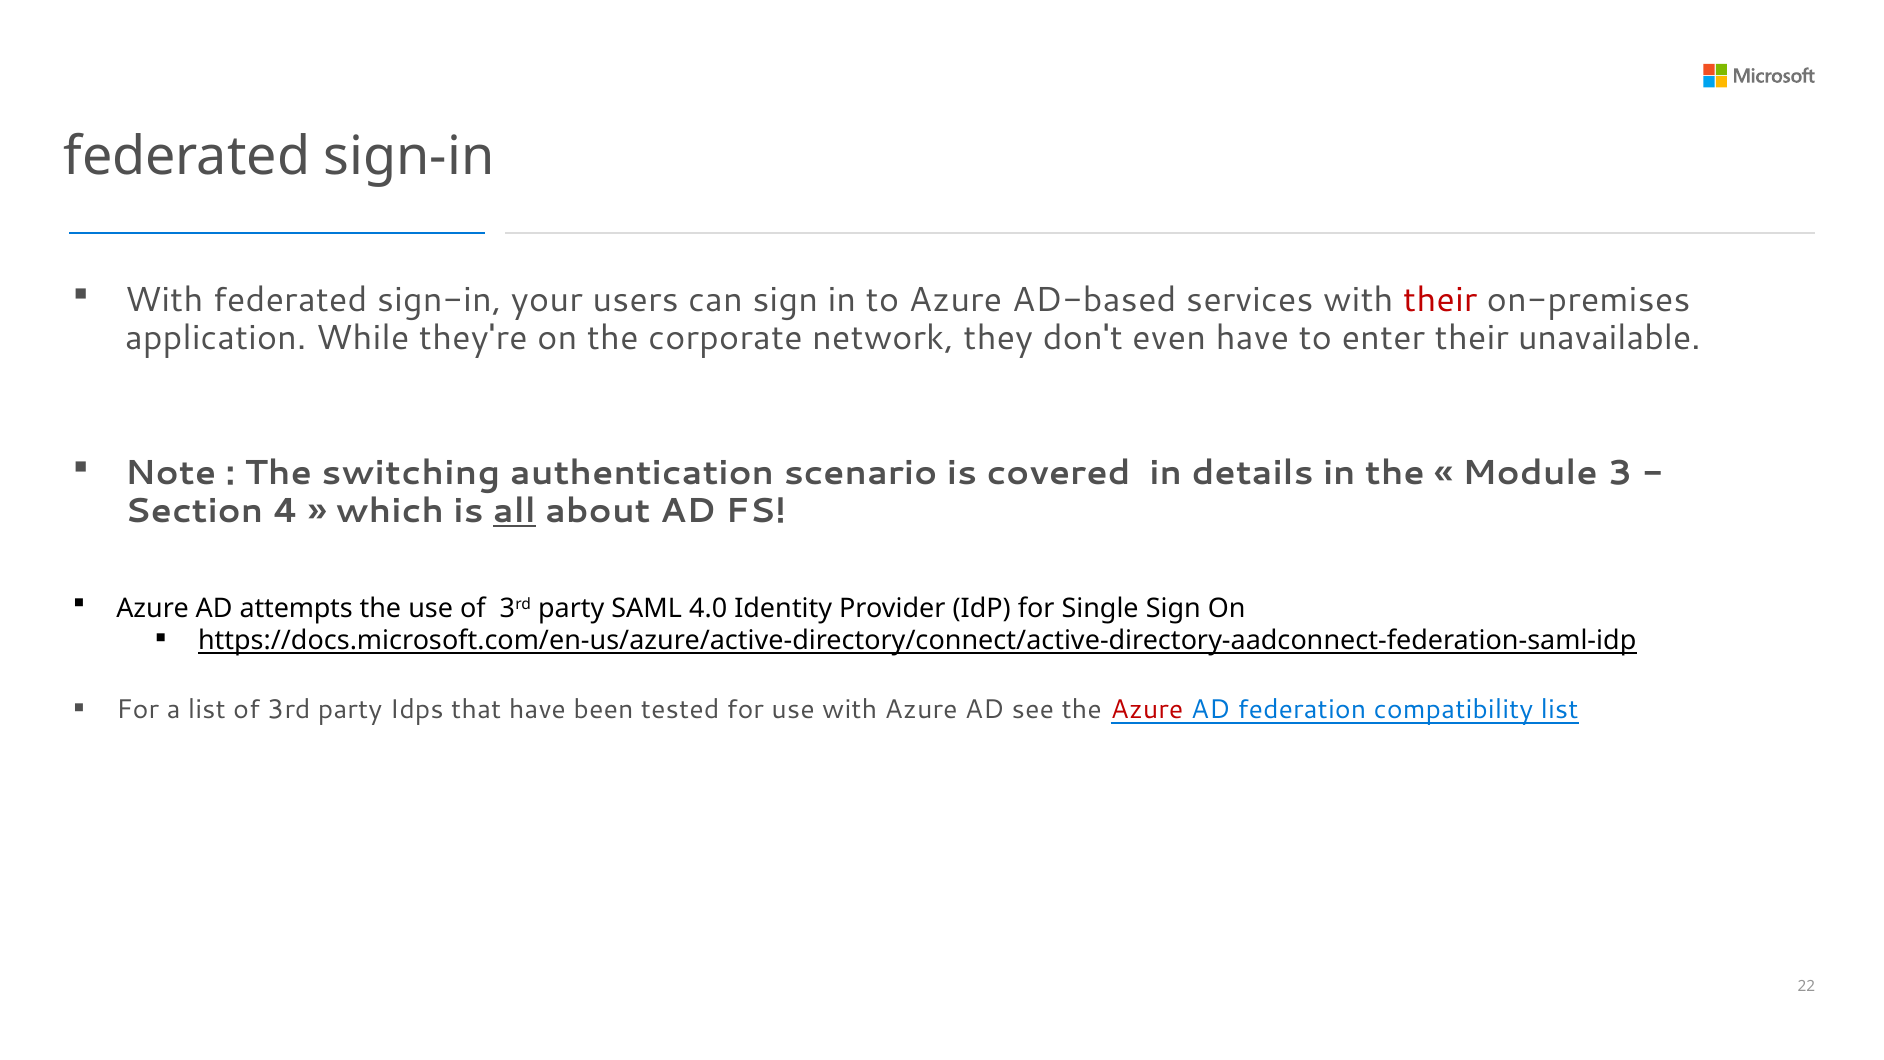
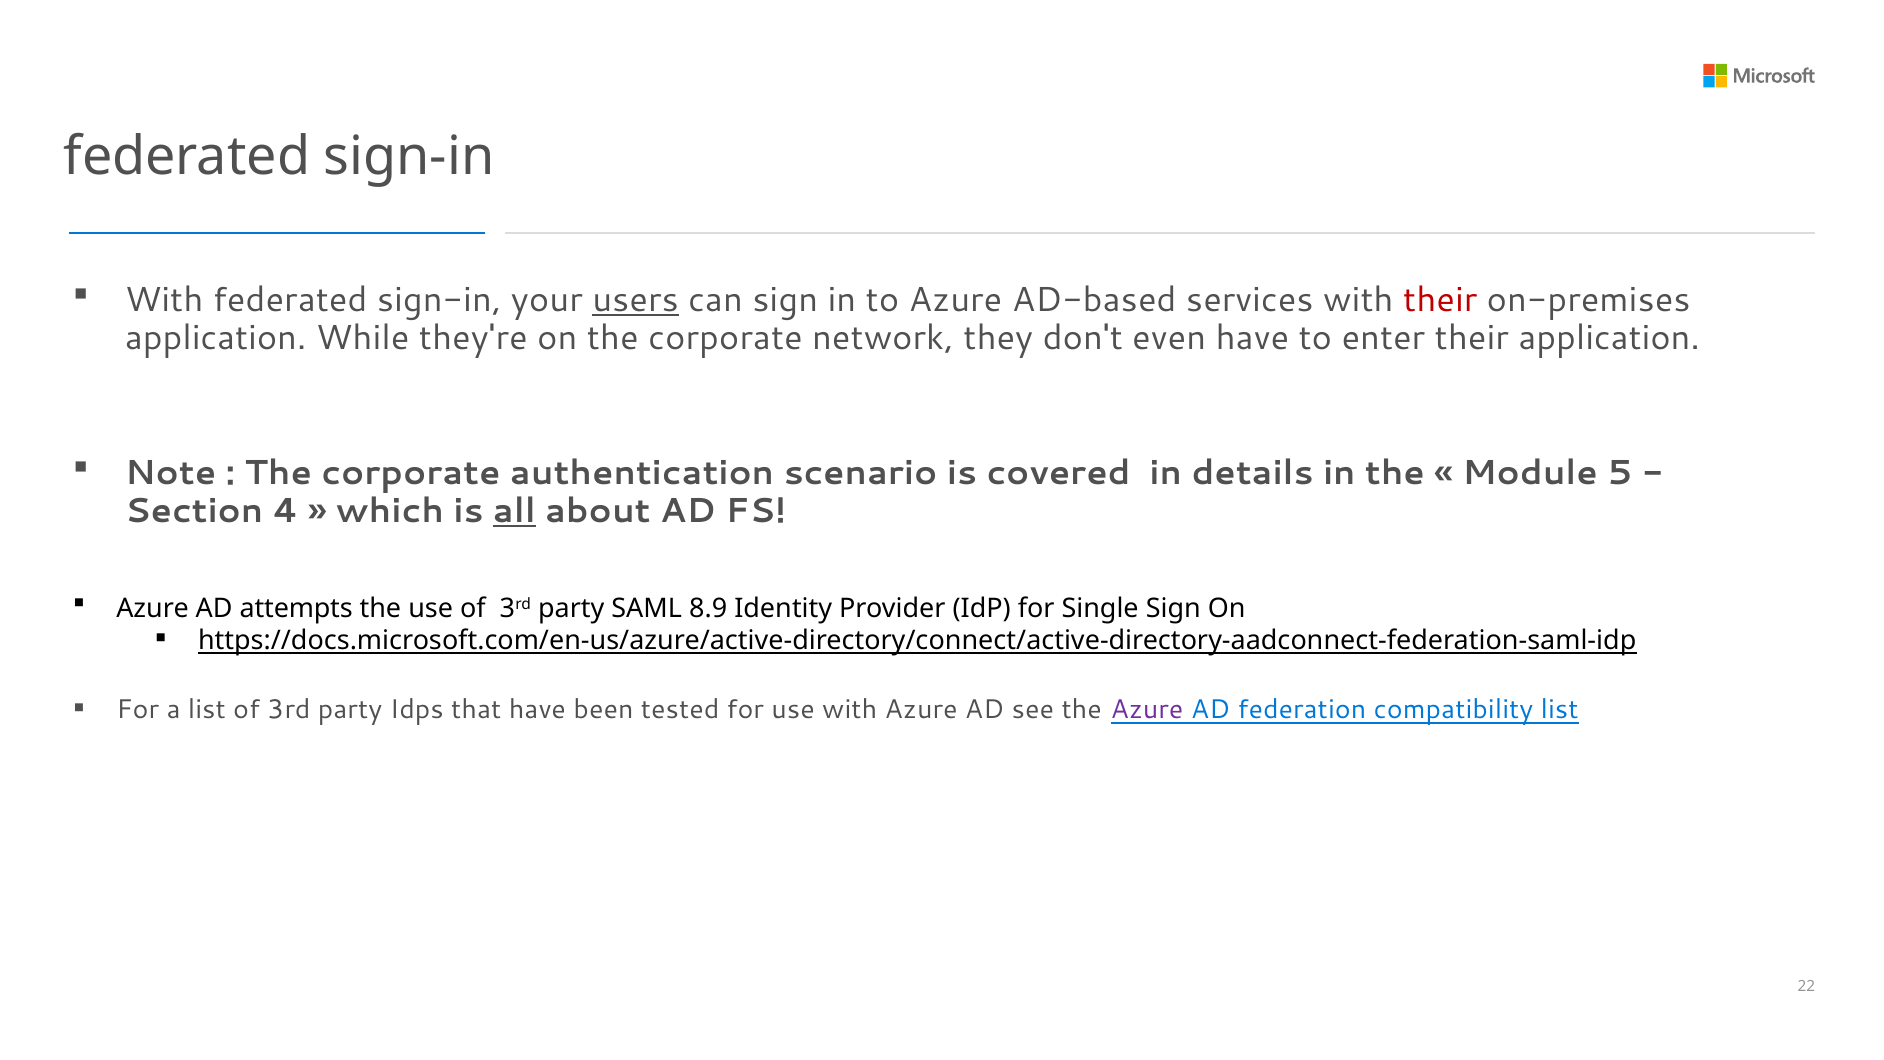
users underline: none -> present
their unavailable: unavailable -> application
switching at (411, 473): switching -> corporate
3: 3 -> 5
4.0: 4.0 -> 8.9
Azure at (1147, 709) colour: red -> purple
